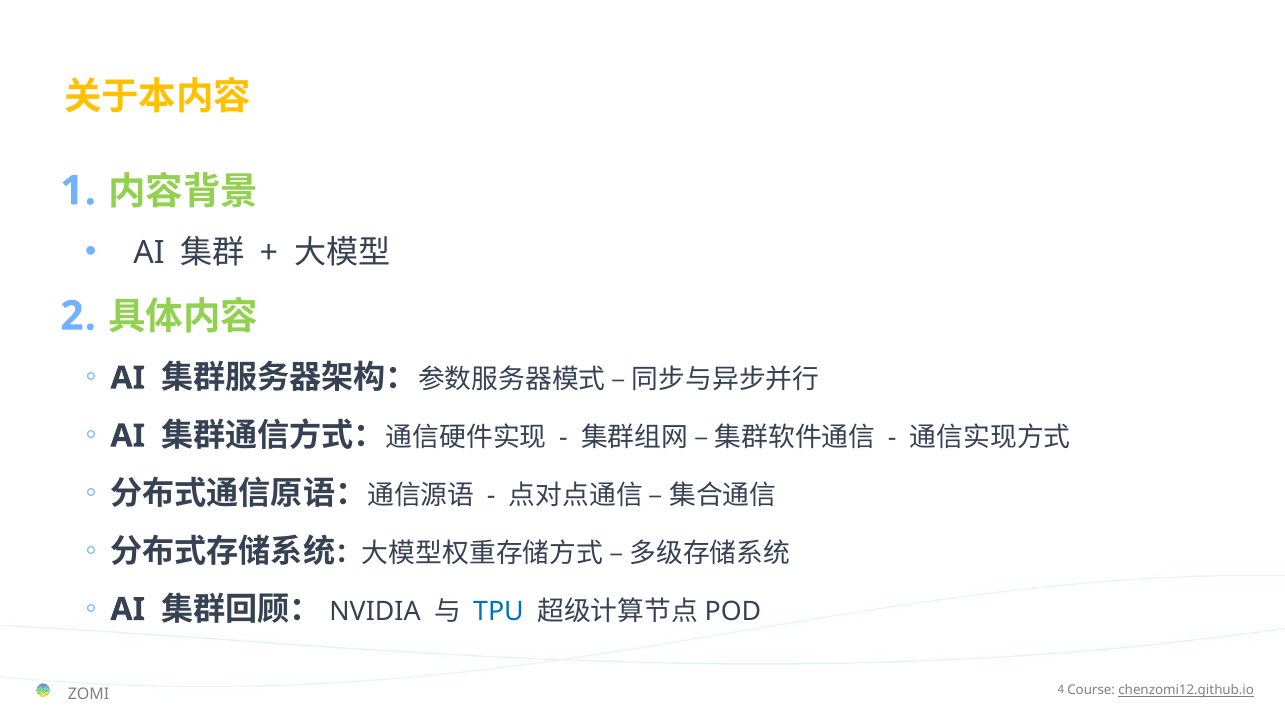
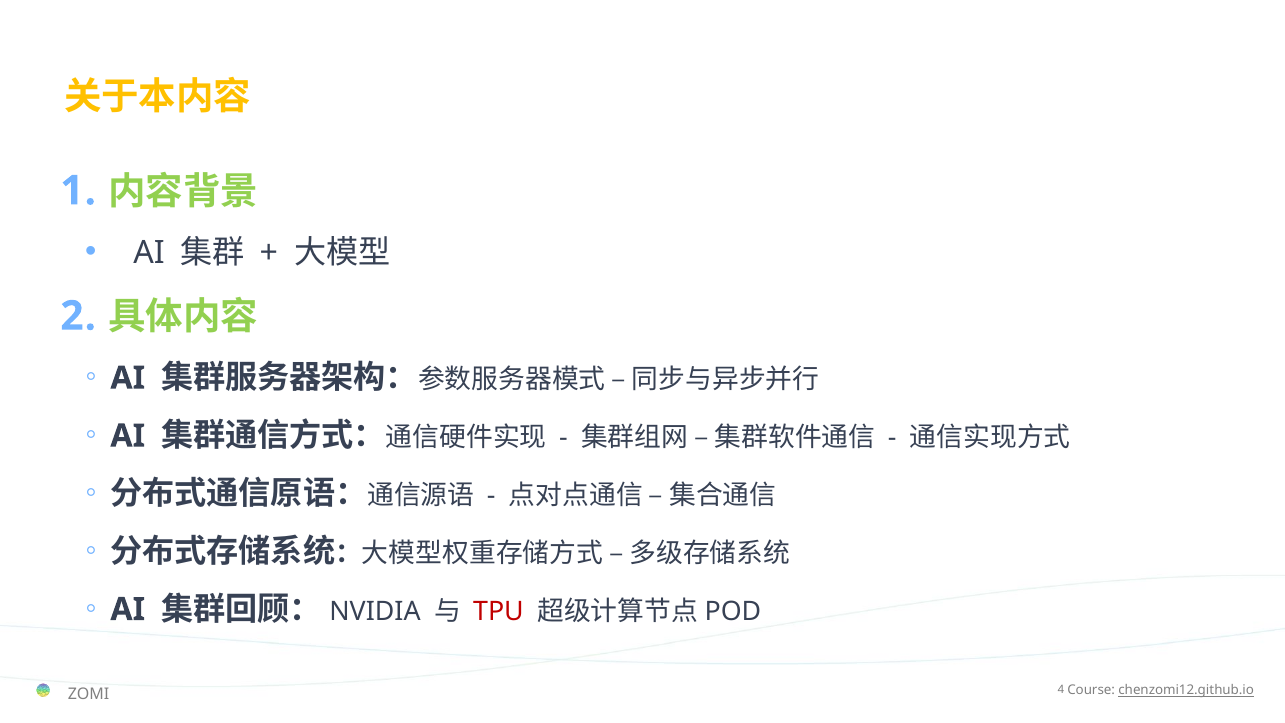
TPU colour: blue -> red
